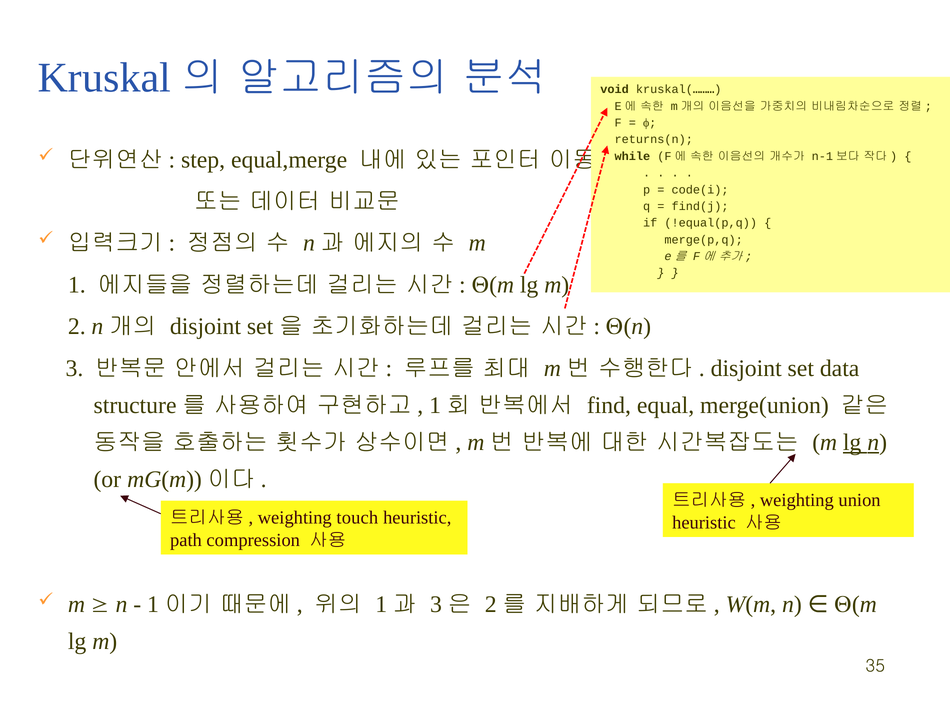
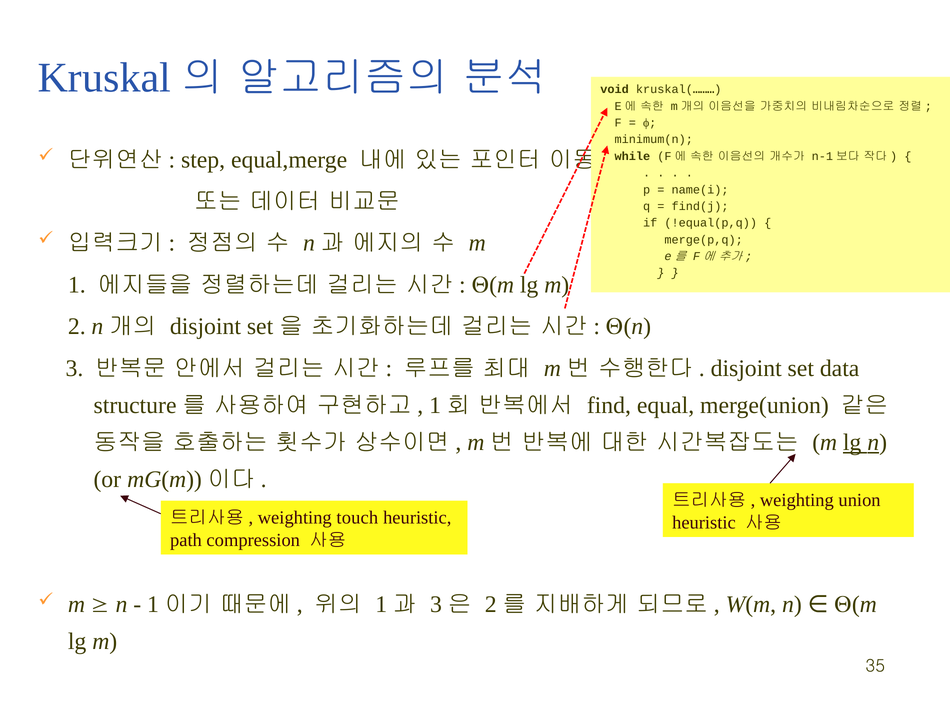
returns(n: returns(n -> minimum(n
code(i: code(i -> name(i
